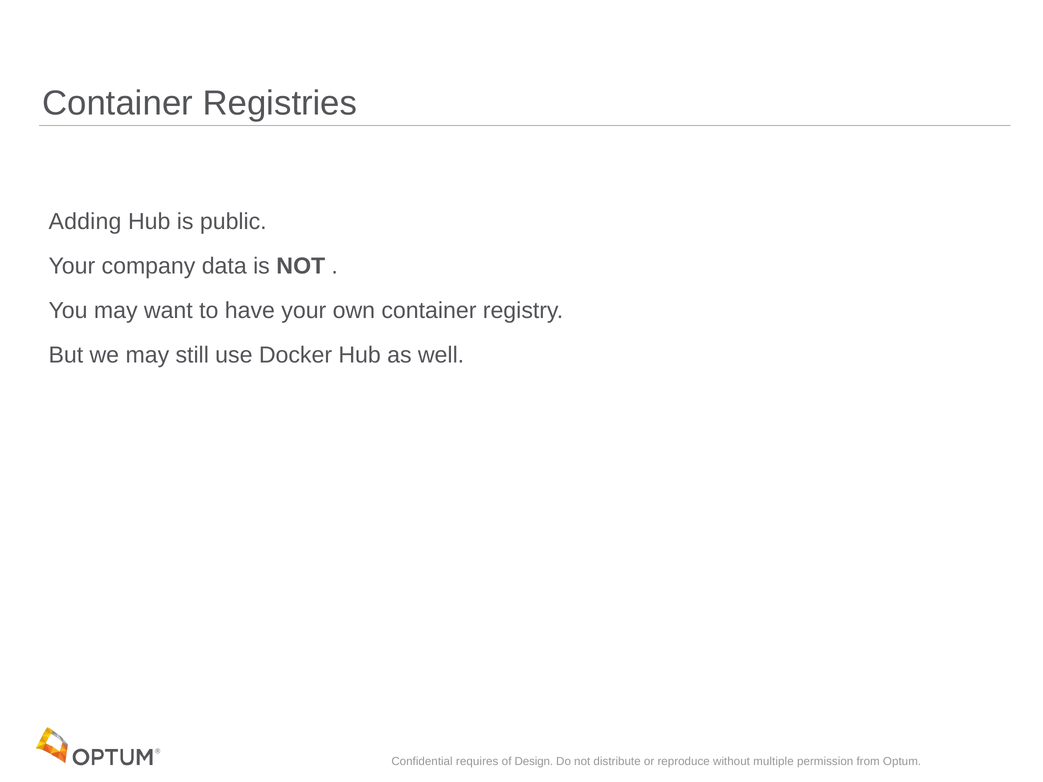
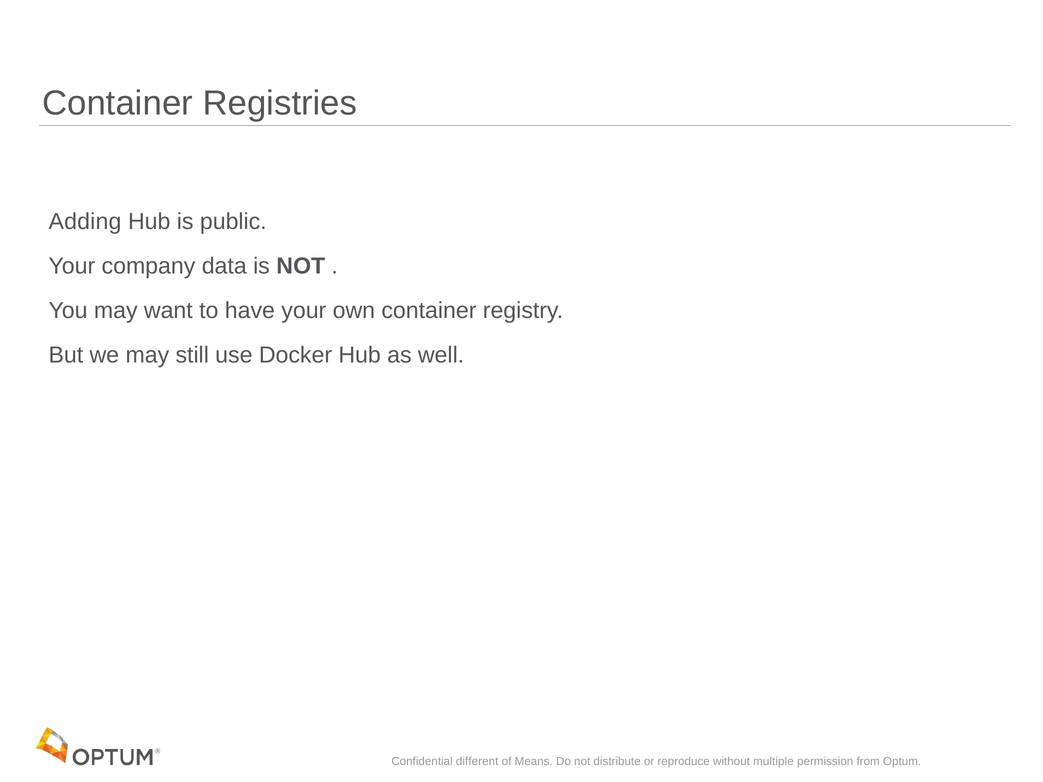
requires: requires -> different
Design: Design -> Means
